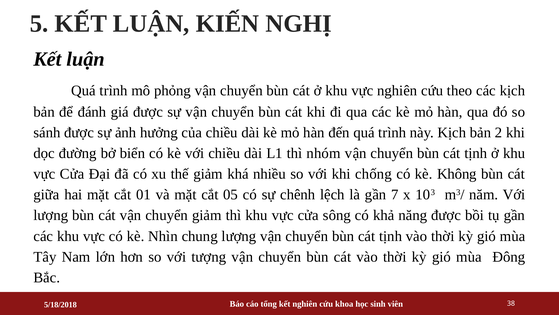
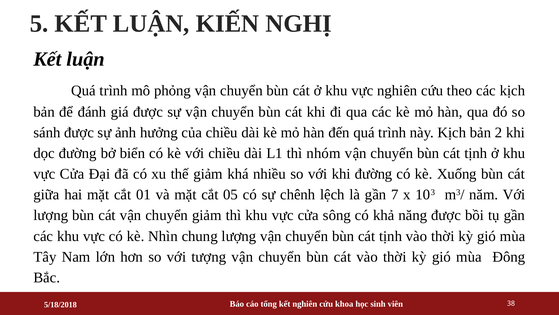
khi chống: chống -> đường
Không: Không -> Xuống
